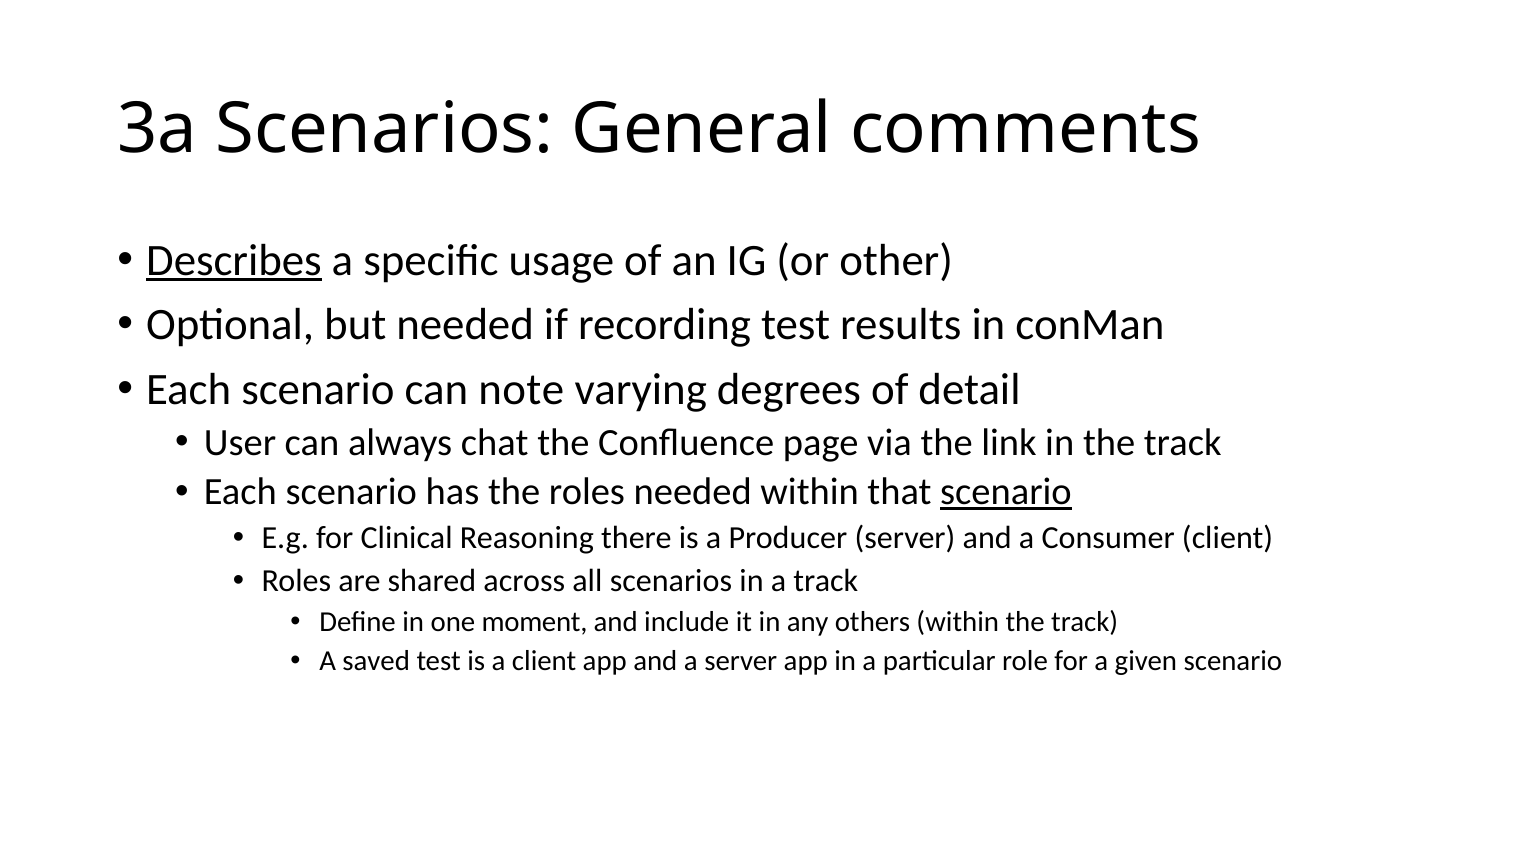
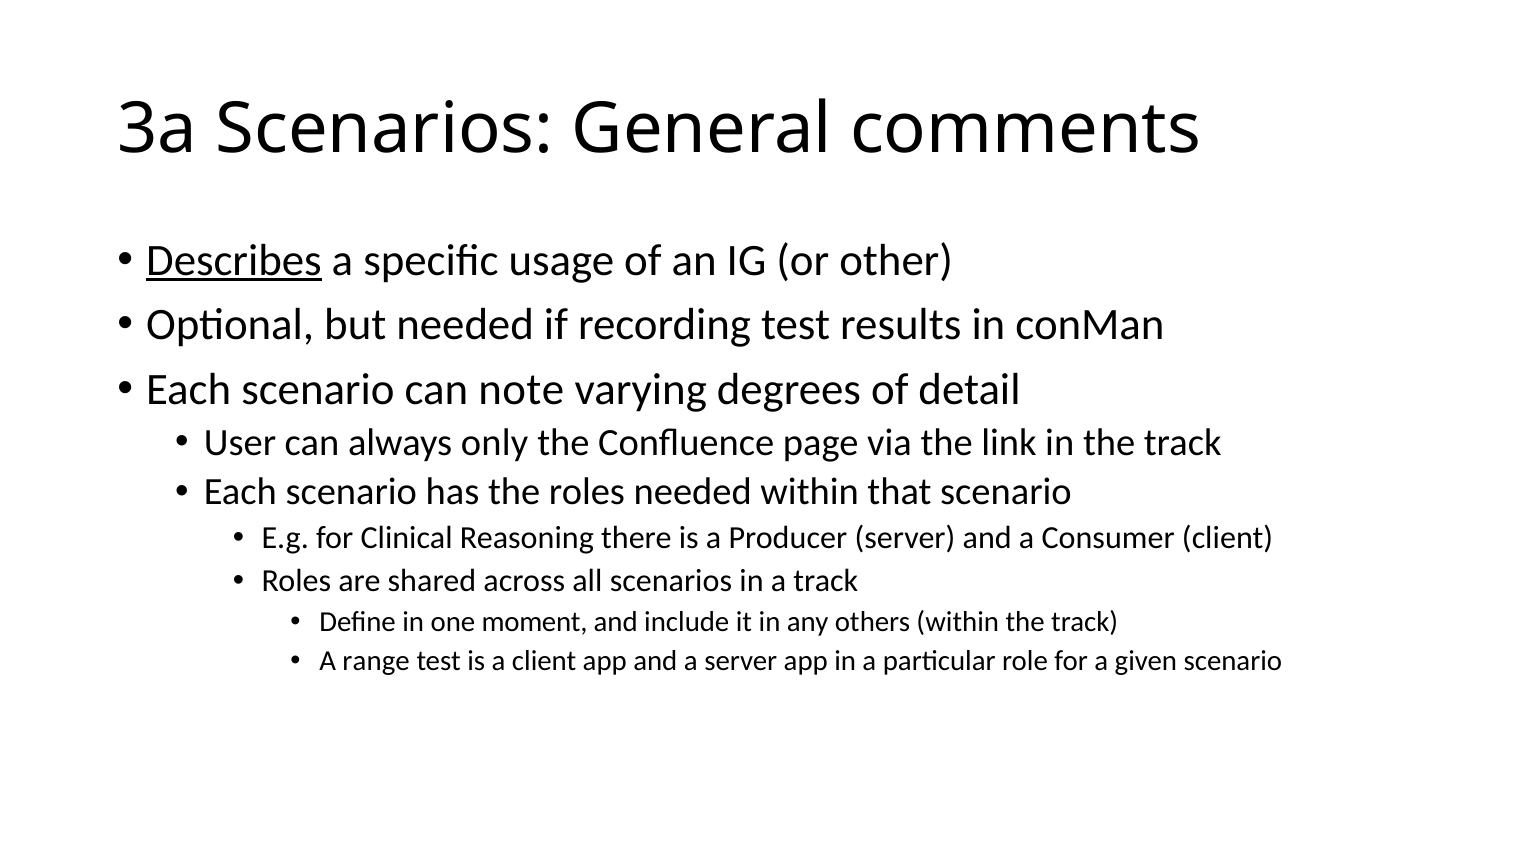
chat: chat -> only
scenario at (1006, 492) underline: present -> none
saved: saved -> range
